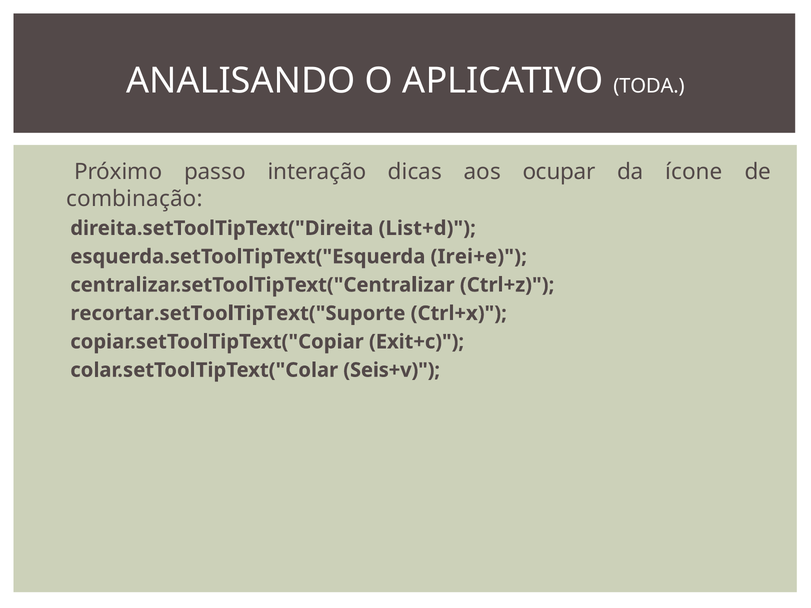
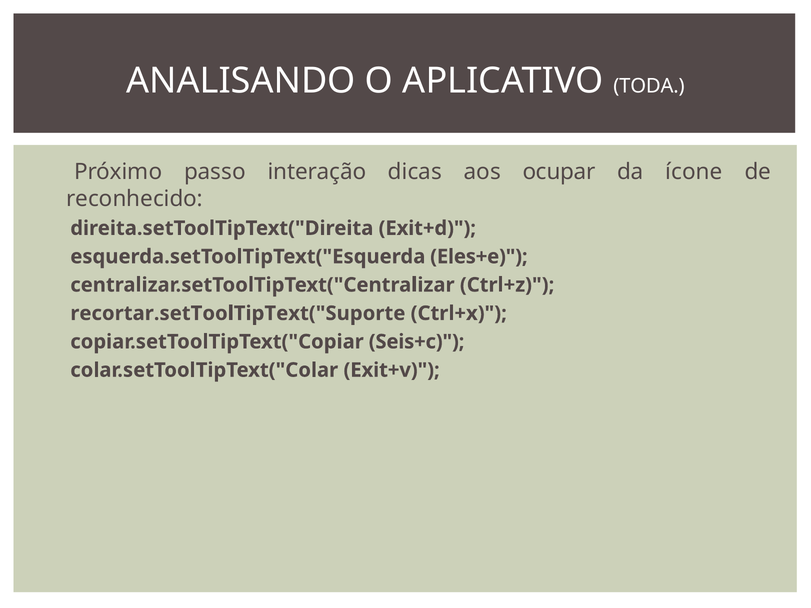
combinação: combinação -> reconhecido
List+d: List+d -> Exit+d
Irei+e: Irei+e -> Eles+e
Exit+c: Exit+c -> Seis+c
Seis+v: Seis+v -> Exit+v
